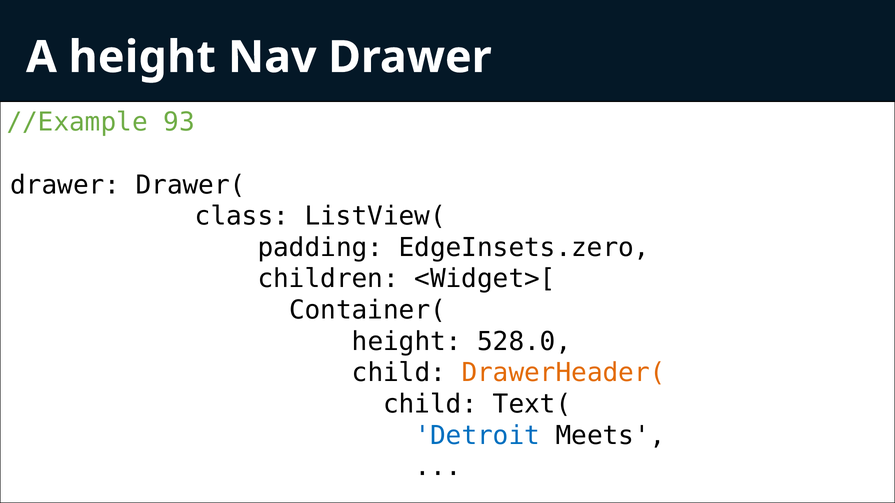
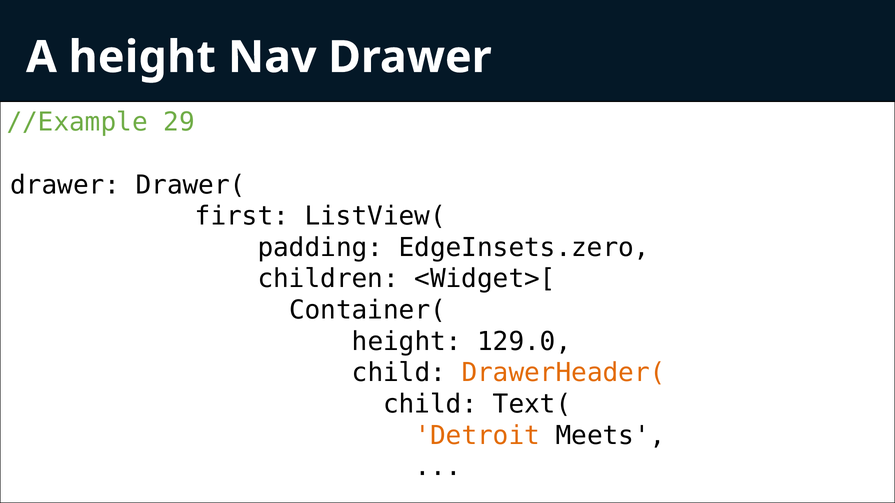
93: 93 -> 29
class: class -> first
528.0: 528.0 -> 129.0
Detroit colour: blue -> orange
